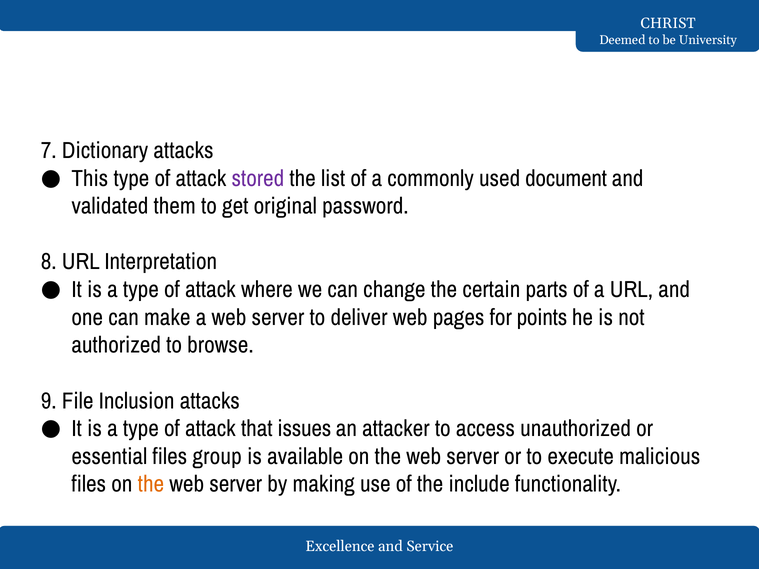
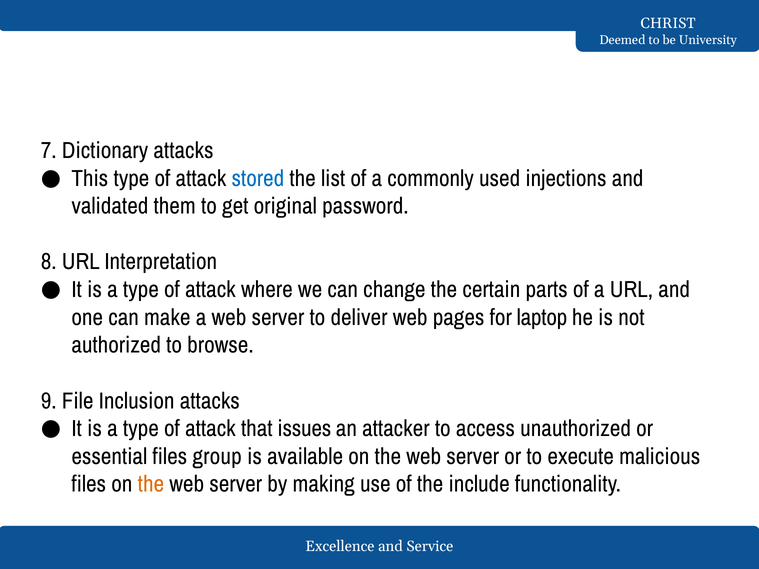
stored colour: purple -> blue
document: document -> injections
points: points -> laptop
